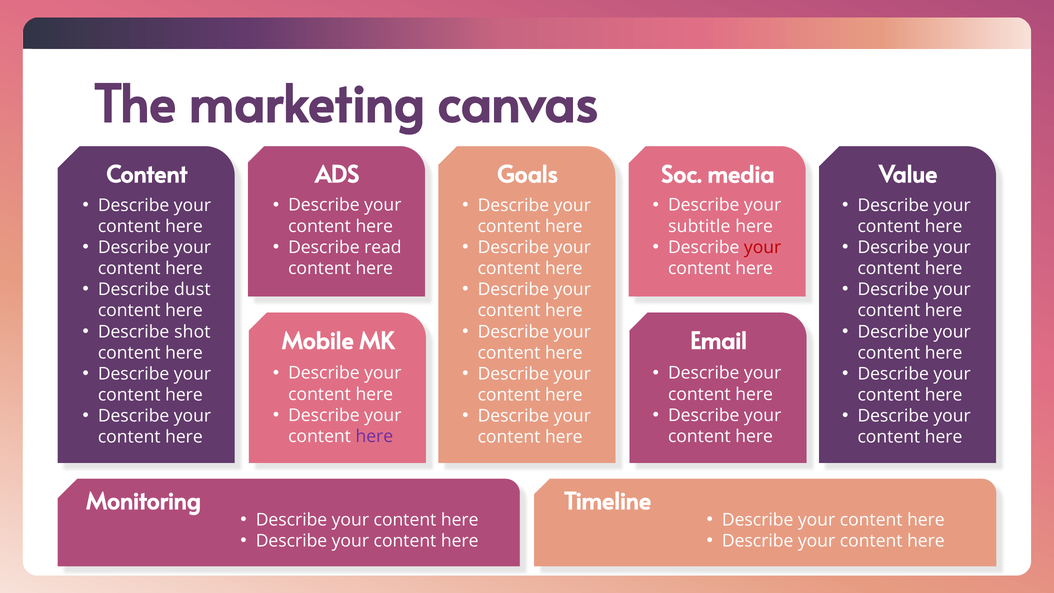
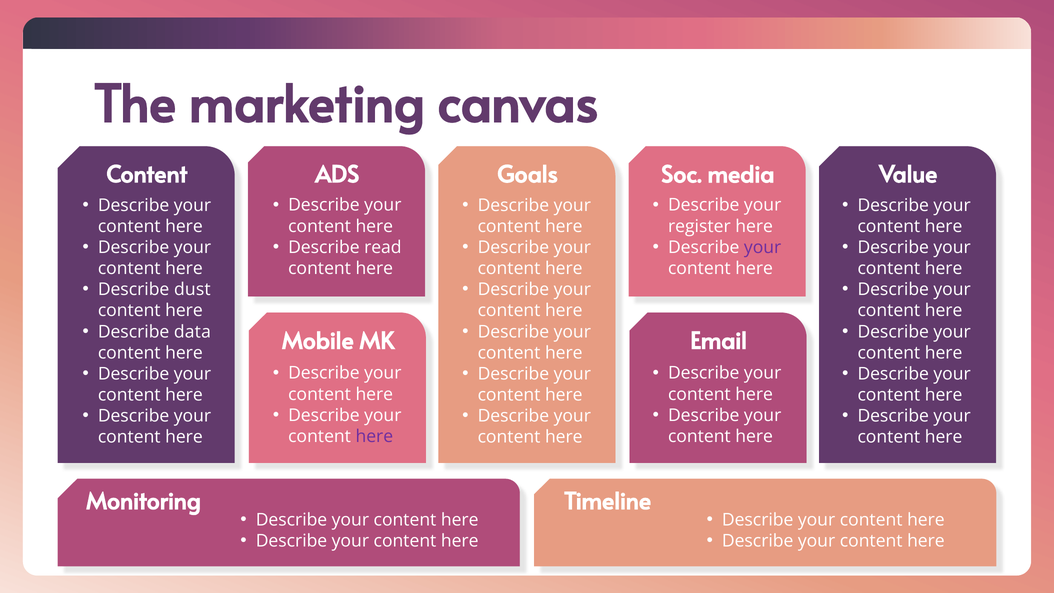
subtitle: subtitle -> register
your at (763, 247) colour: red -> purple
shot: shot -> data
